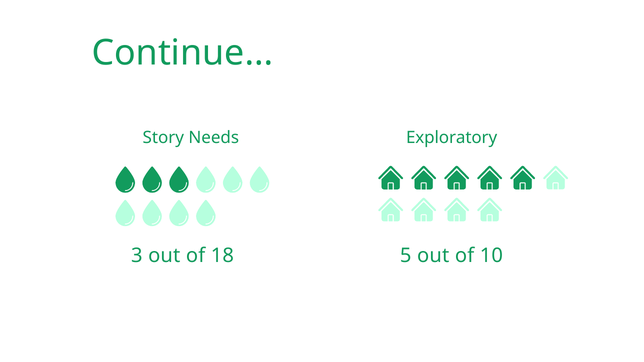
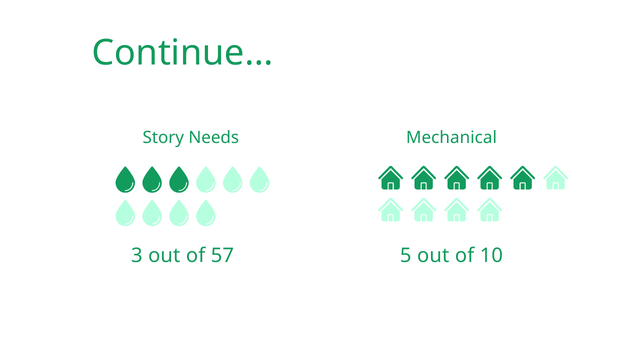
Exploratory: Exploratory -> Mechanical
18: 18 -> 57
